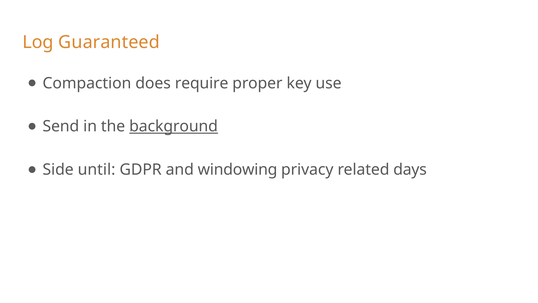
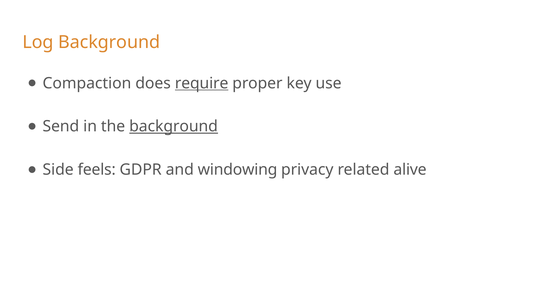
Log Guaranteed: Guaranteed -> Background
require underline: none -> present
until: until -> feels
days: days -> alive
